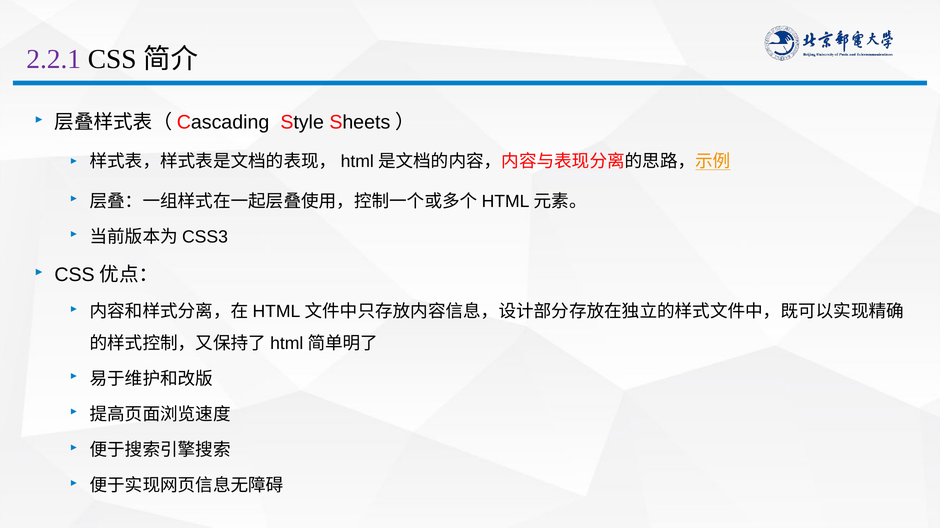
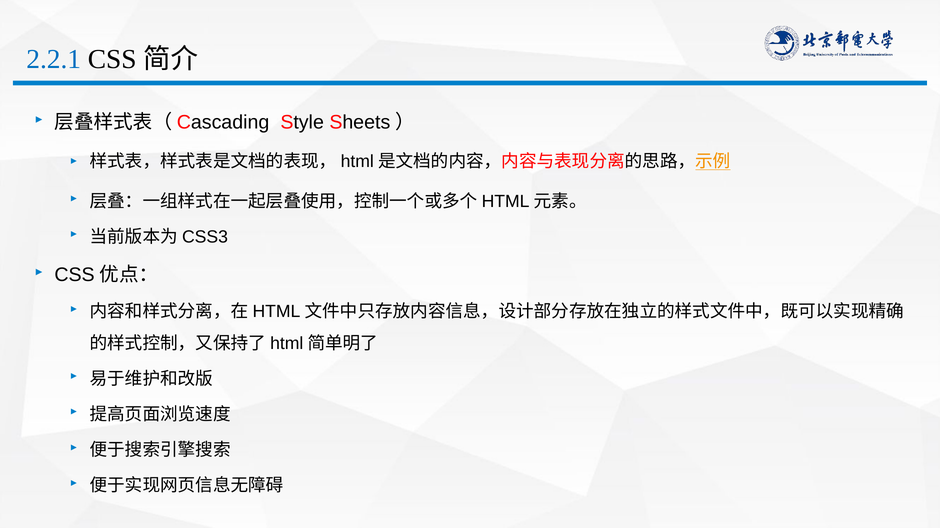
2.2.1 colour: purple -> blue
